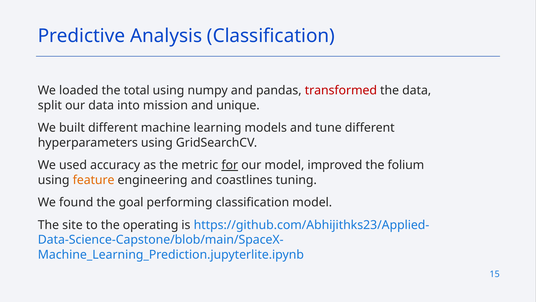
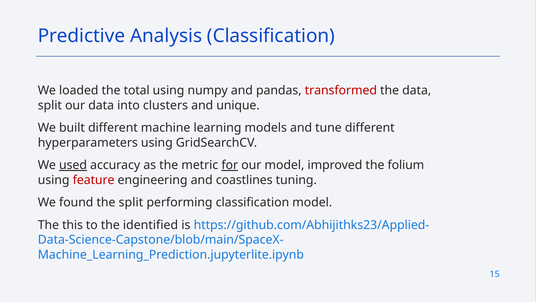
mission: mission -> clusters
used underline: none -> present
feature colour: orange -> red
the goal: goal -> split
site: site -> this
operating: operating -> identified
